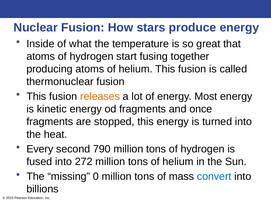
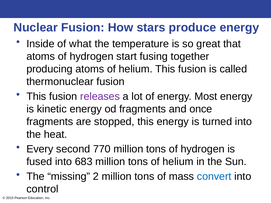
releases colour: orange -> purple
790: 790 -> 770
272: 272 -> 683
0: 0 -> 2
billions: billions -> control
